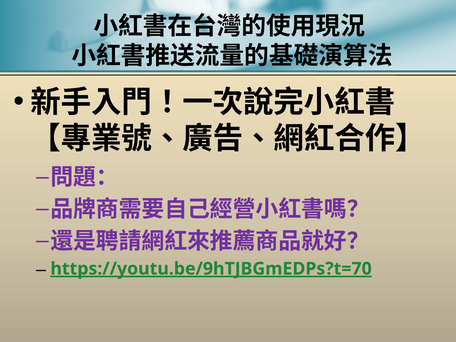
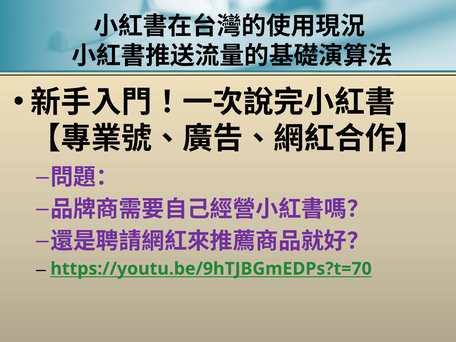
https://youtu.be/9hTJBGmEDPs?t=70 underline: present -> none
